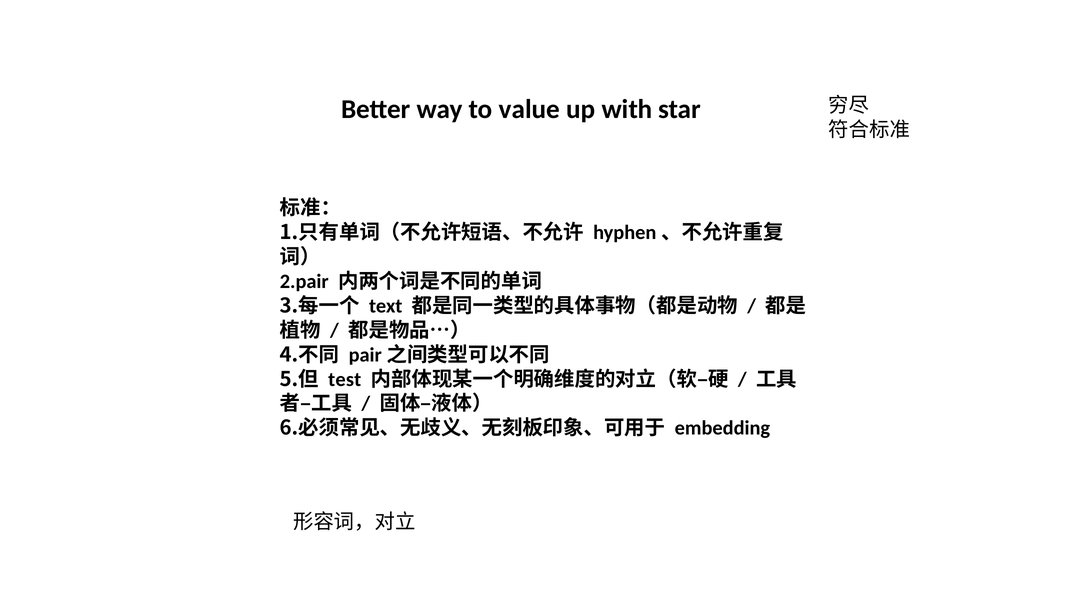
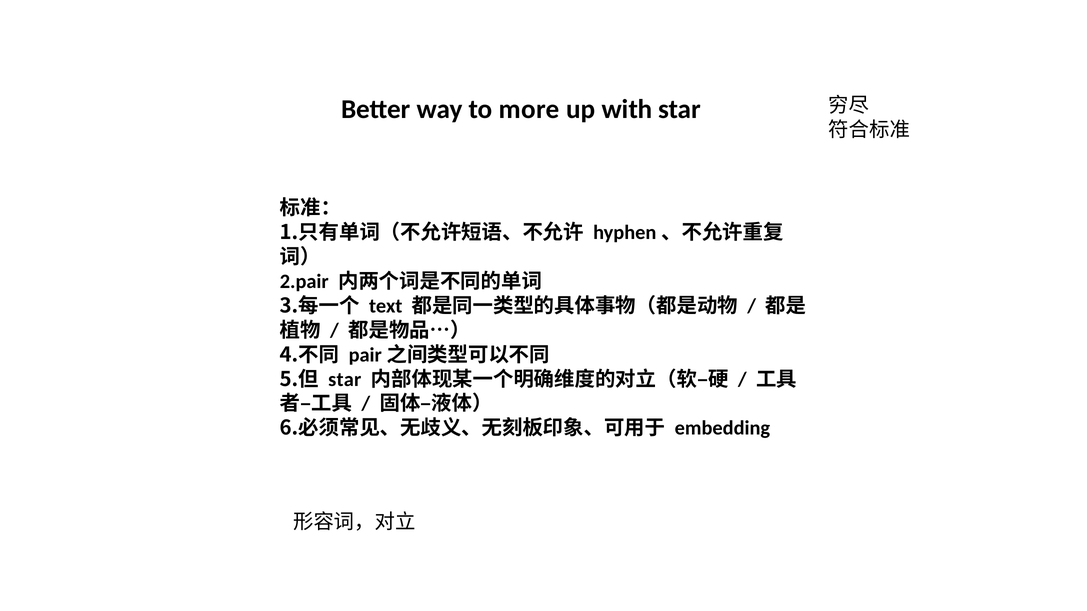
value: value -> more
test at (345, 380): test -> star
